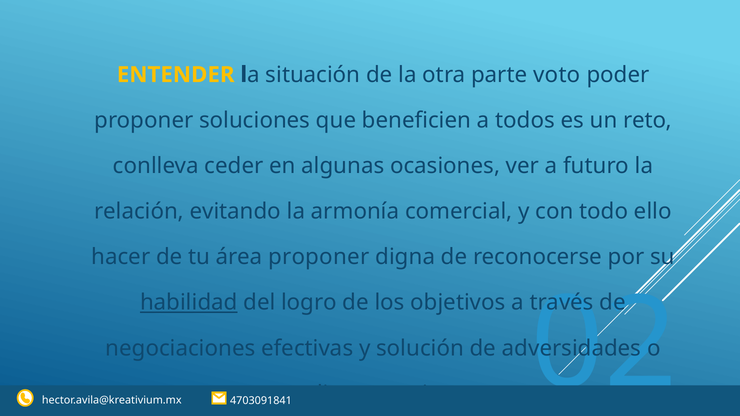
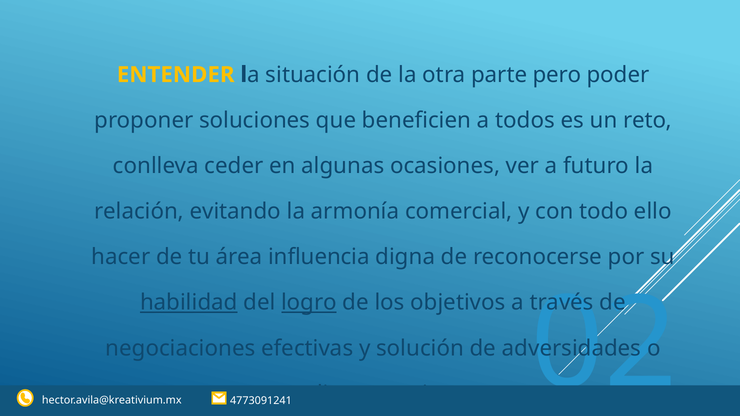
voto: voto -> pero
área proponer: proponer -> influencia
logro underline: none -> present
4703091841: 4703091841 -> 4773091241
